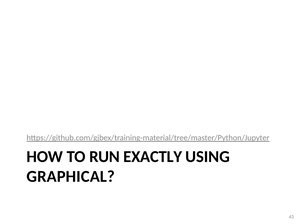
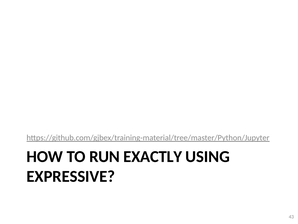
GRAPHICAL: GRAPHICAL -> EXPRESSIVE
